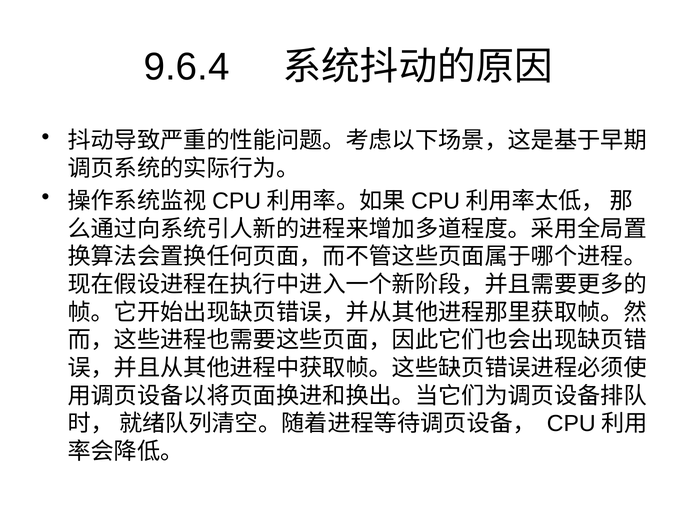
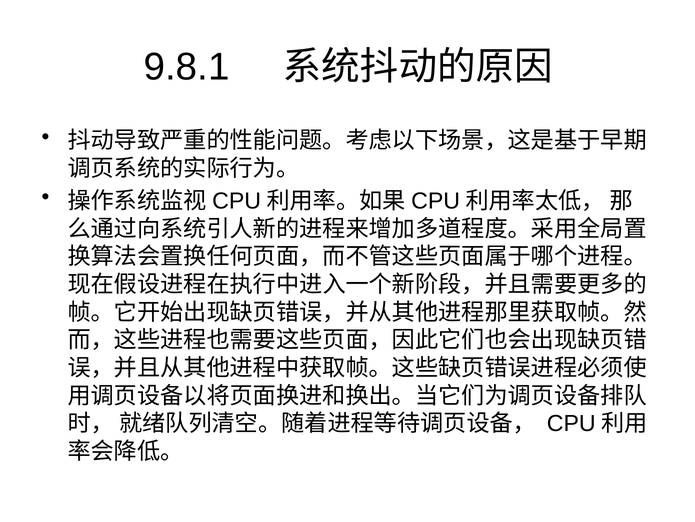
9.6.4: 9.6.4 -> 9.8.1
